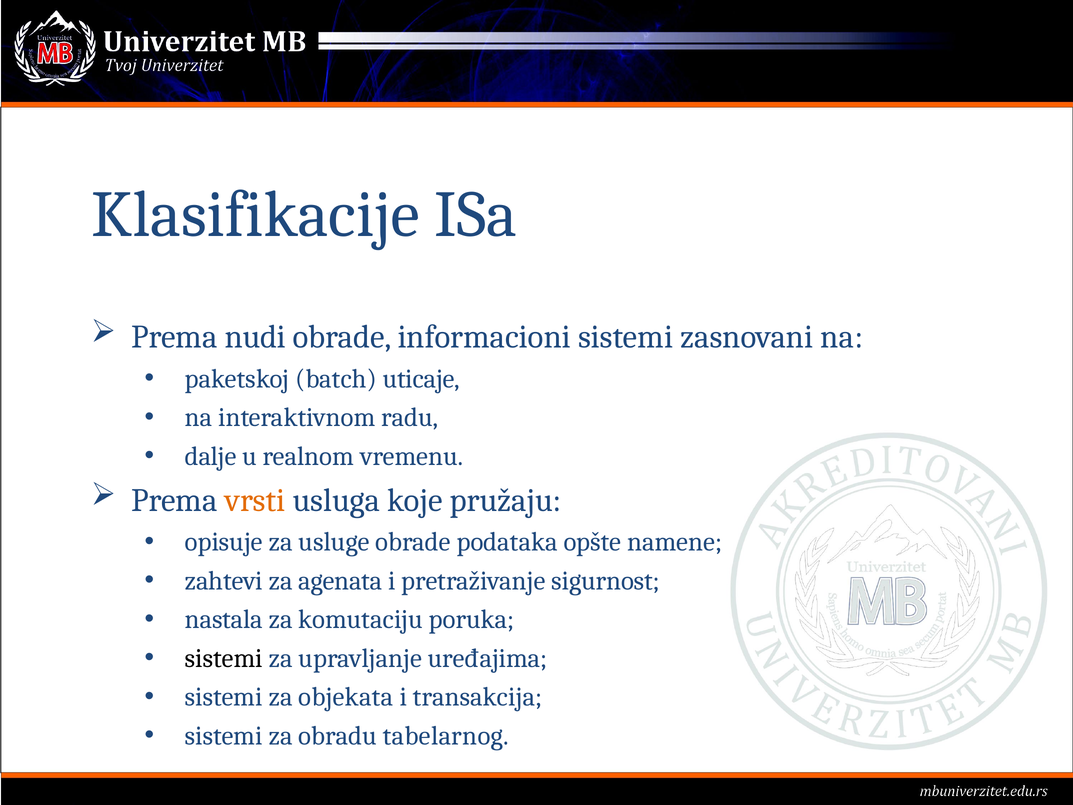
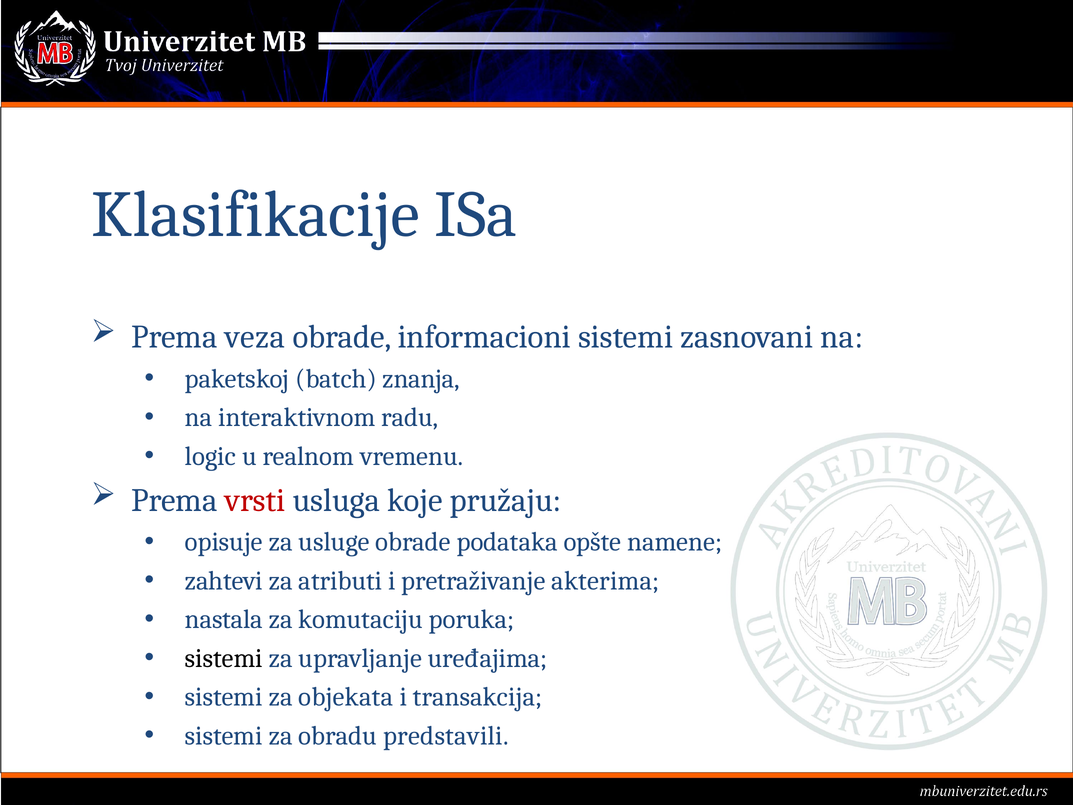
nudi: nudi -> veza
uticaje: uticaje -> znanja
dalje: dalje -> logic
vrsti colour: orange -> red
agenata: agenata -> atributi
sigurnost: sigurnost -> akterima
tabelarnog: tabelarnog -> predstavili
